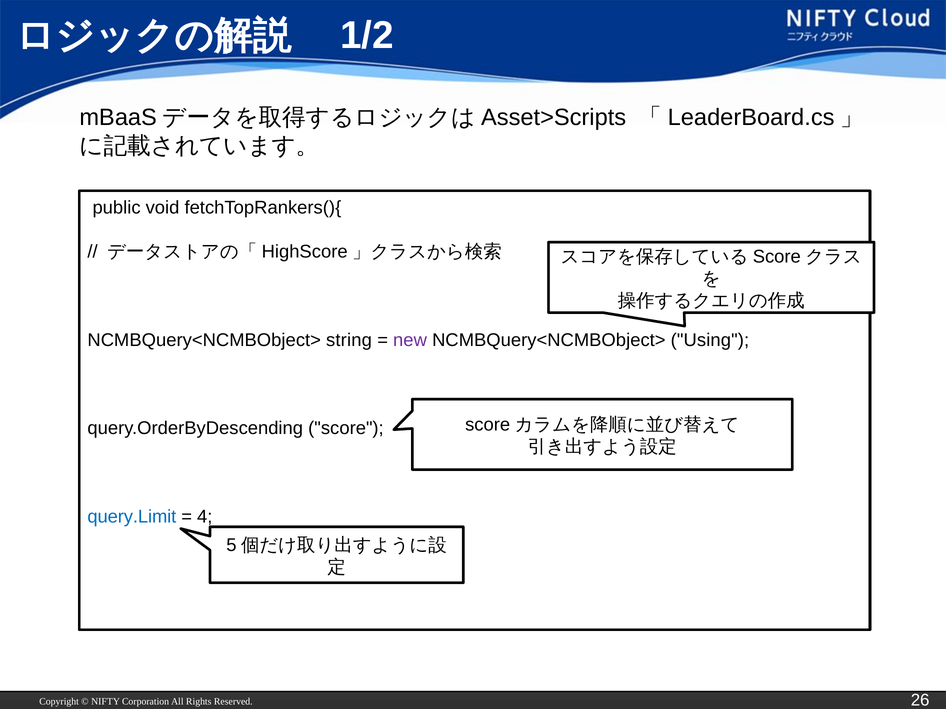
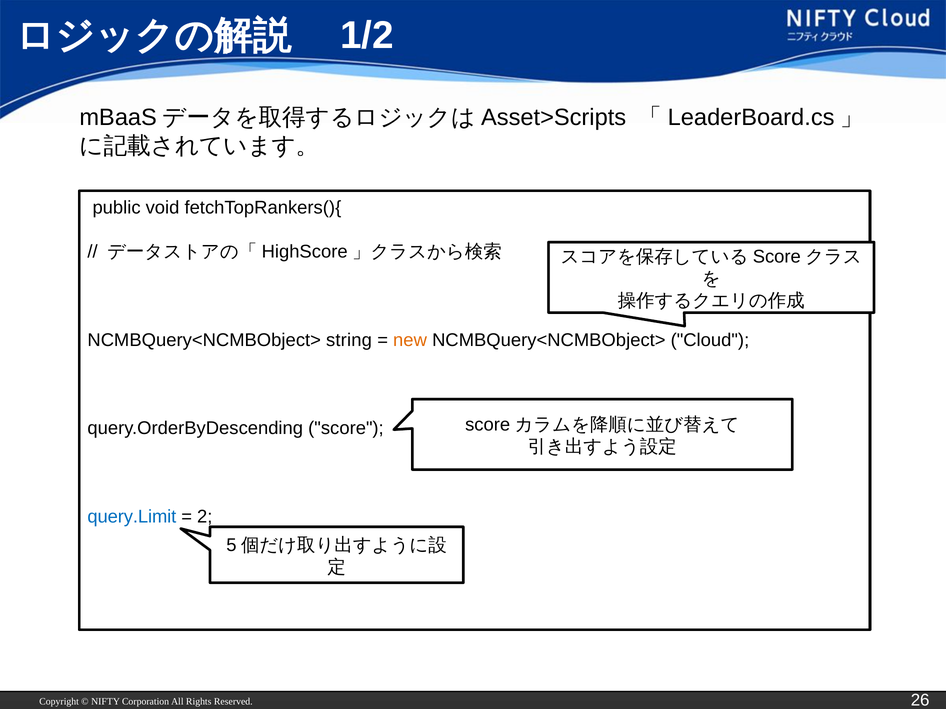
new colour: purple -> orange
Using: Using -> Cloud
4: 4 -> 2
